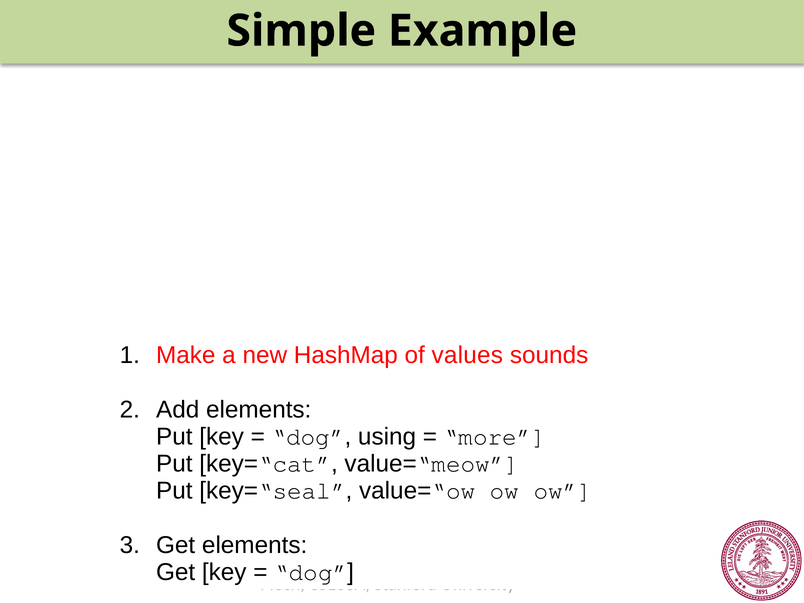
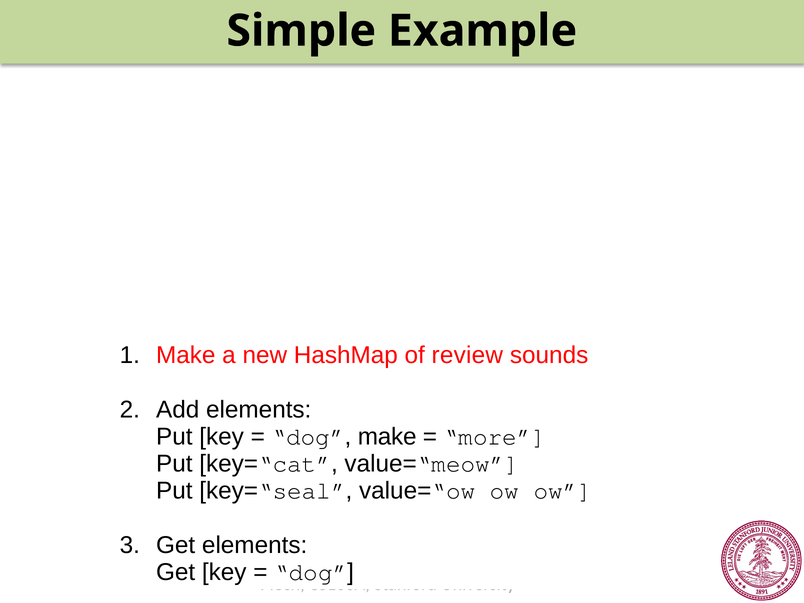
values: values -> review
dog using: using -> make
